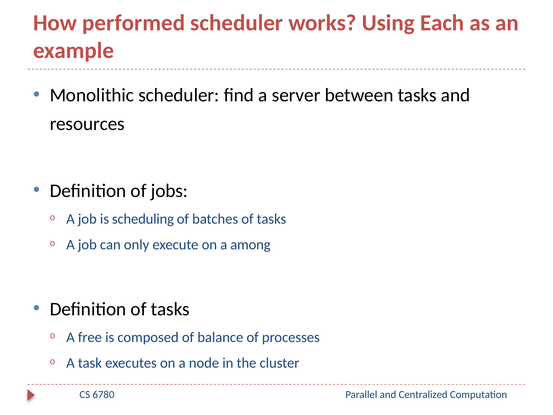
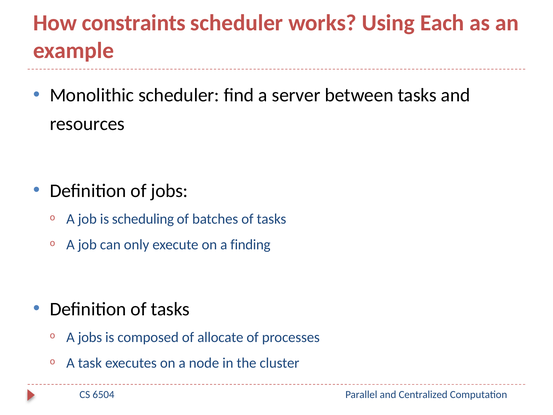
performed: performed -> constraints
among: among -> finding
A free: free -> jobs
balance: balance -> allocate
6780: 6780 -> 6504
